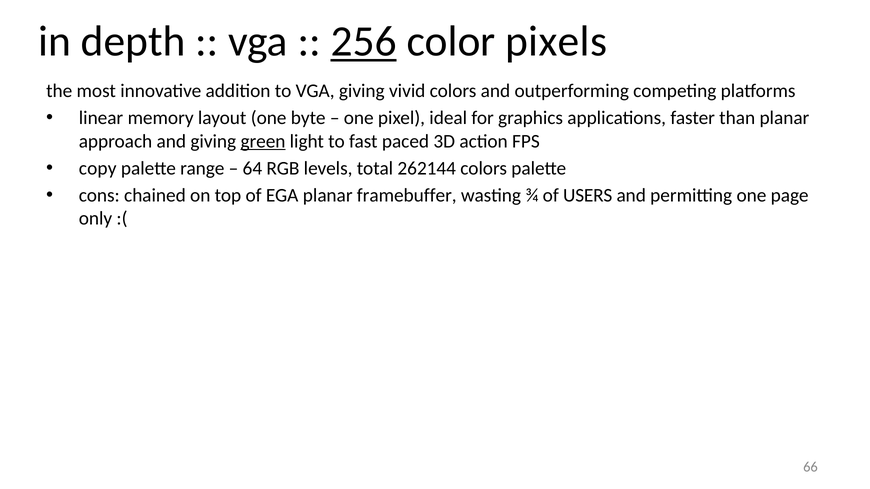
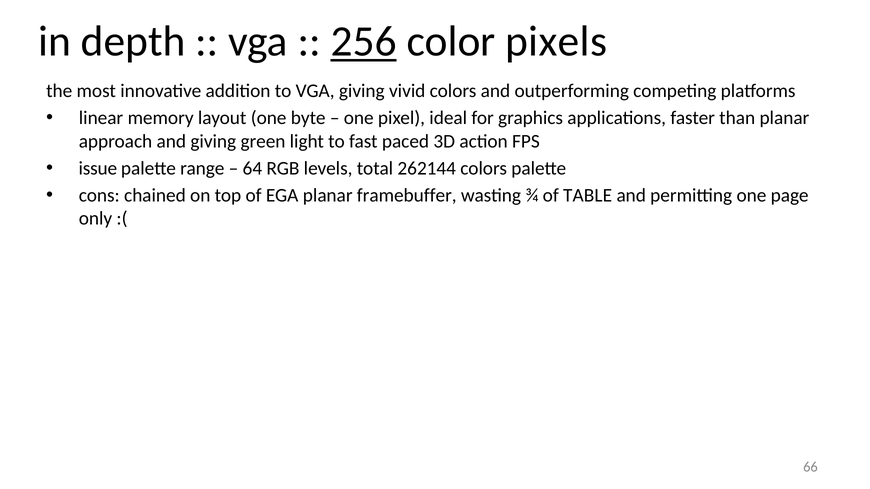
green underline: present -> none
copy: copy -> issue
USERS: USERS -> TABLE
